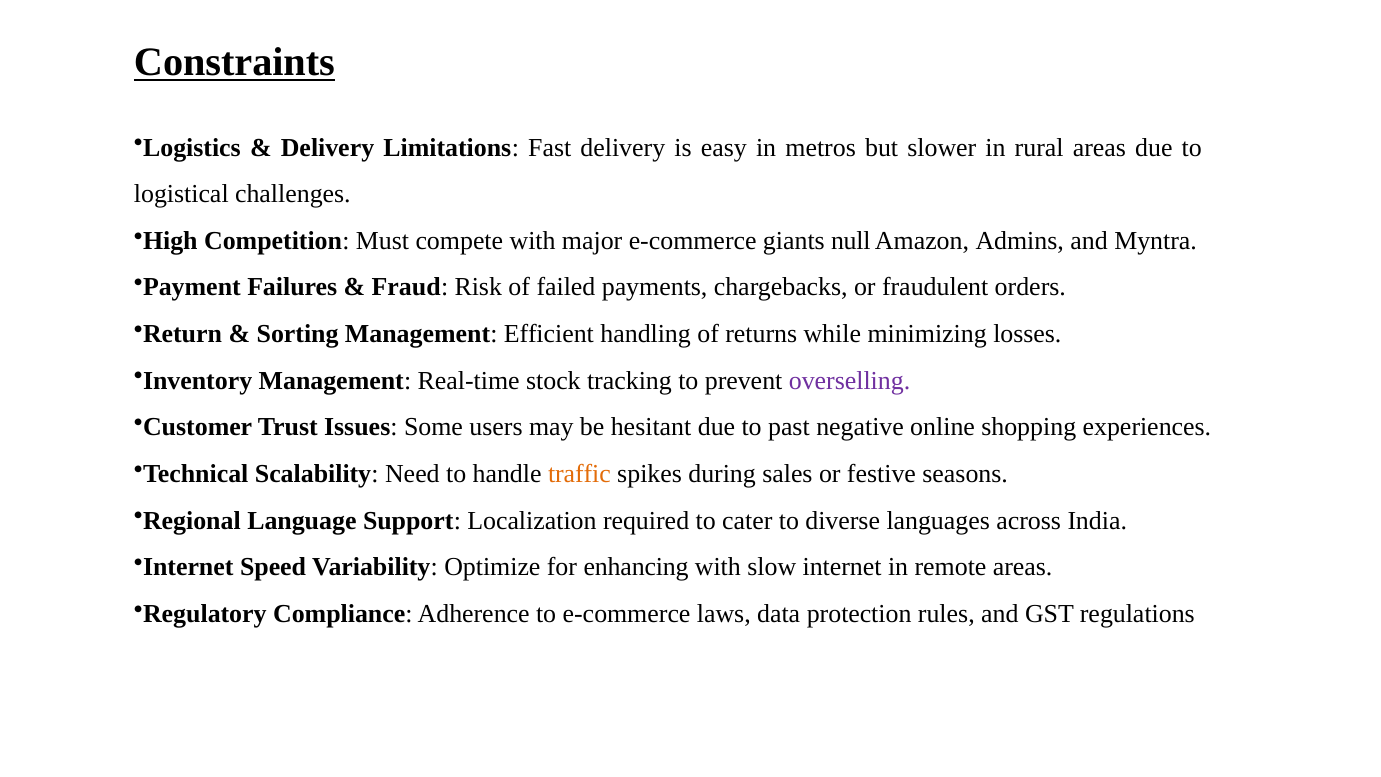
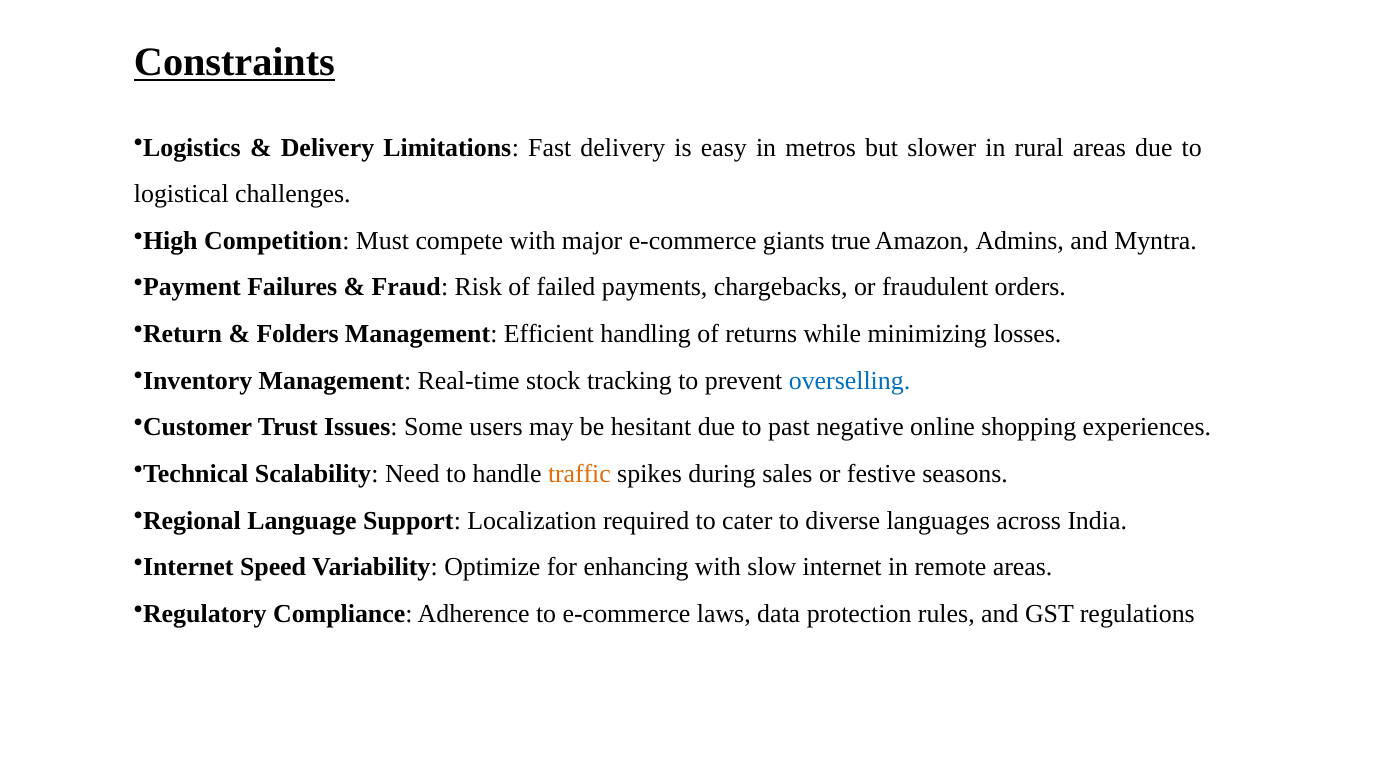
null: null -> true
Sorting: Sorting -> Folders
overselling colour: purple -> blue
